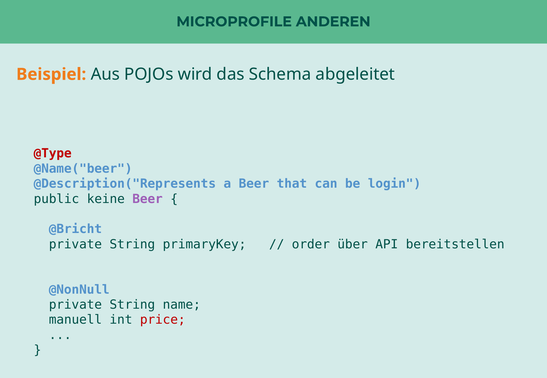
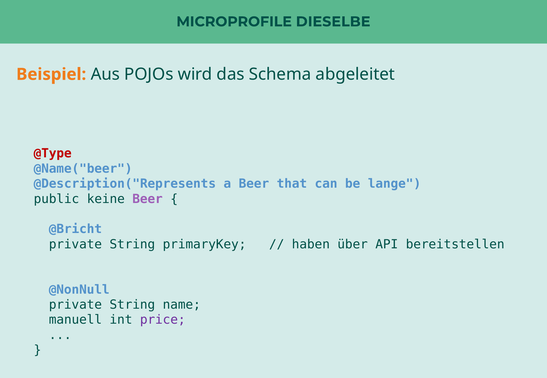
ANDEREN: ANDEREN -> DIESELBE
login: login -> lange
order: order -> haben
price colour: red -> purple
